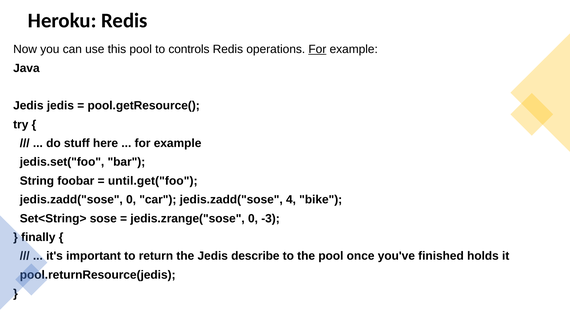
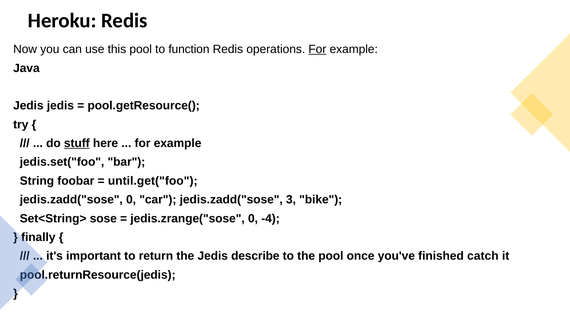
controls: controls -> function
stuff underline: none -> present
4: 4 -> 3
-3: -3 -> -4
holds: holds -> catch
